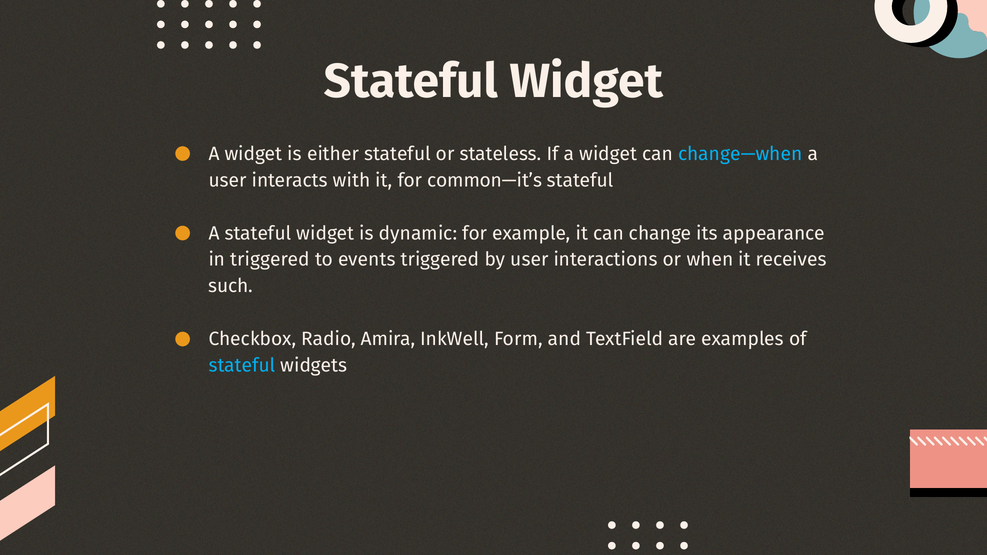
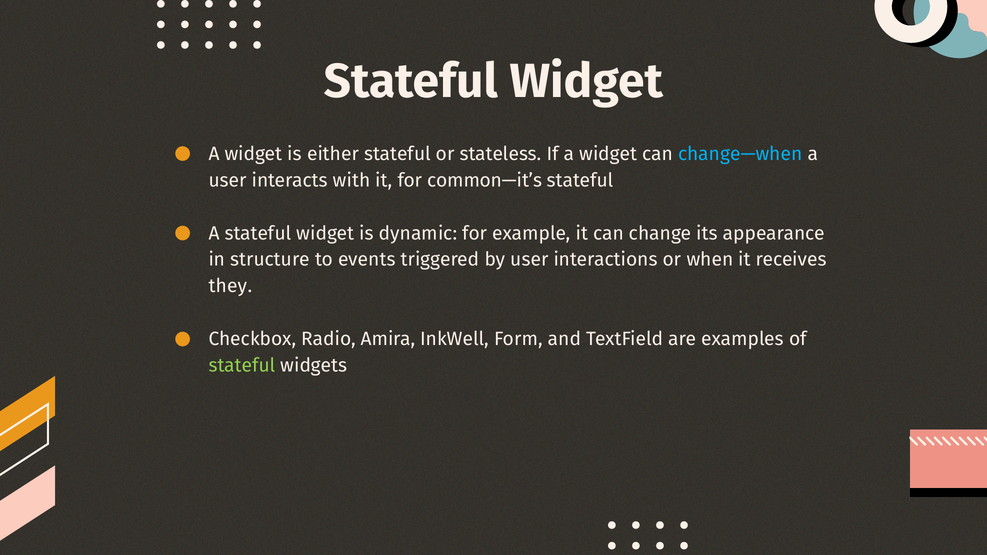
in triggered: triggered -> structure
such: such -> they
stateful at (242, 366) colour: light blue -> light green
